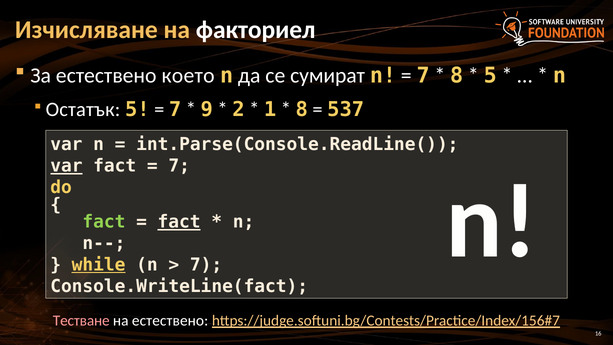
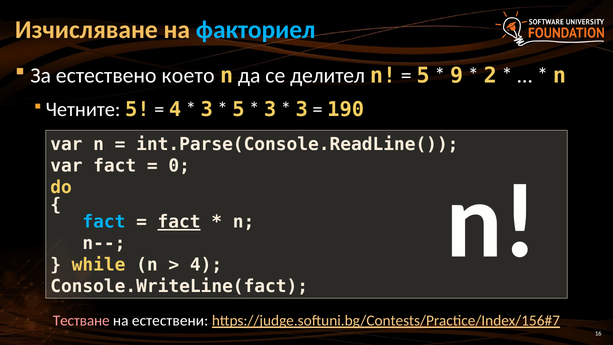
факториел colour: white -> light blue
сумират: сумират -> делител
7 at (423, 76): 7 -> 5
8 at (457, 76): 8 -> 9
5 at (490, 76): 5 -> 2
Остатък: Остатък -> Четните
7 at (175, 110): 7 -> 4
9 at (207, 110): 9 -> 3
2 at (238, 110): 2 -> 5
1 at (270, 110): 1 -> 3
8 at (302, 110): 8 -> 3
537: 537 -> 190
var at (66, 166) underline: present -> none
7 at (179, 166): 7 -> 0
fact at (104, 222) colour: light green -> light blue
while underline: present -> none
7 at (206, 265): 7 -> 4
на естествено: естествено -> естествени
